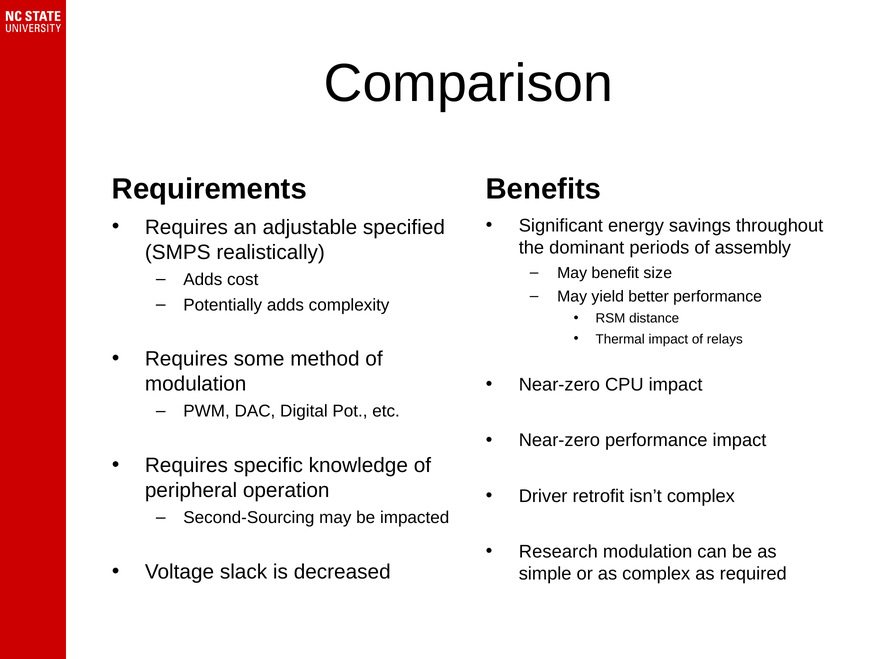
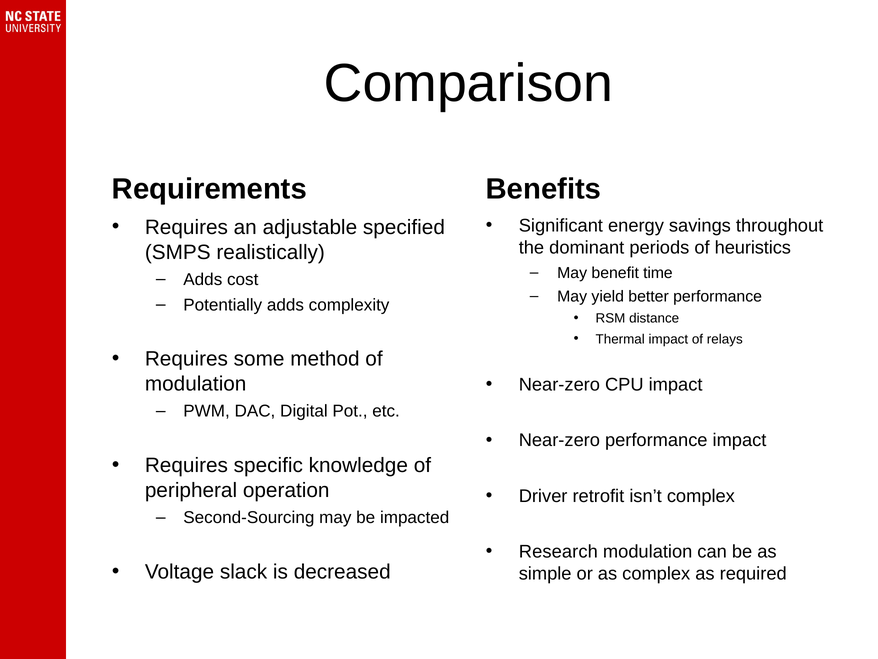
assembly: assembly -> heuristics
size: size -> time
